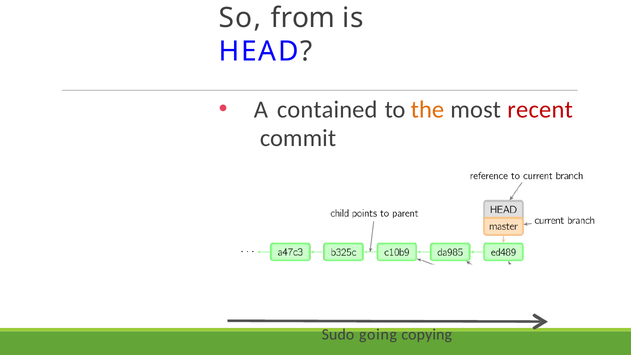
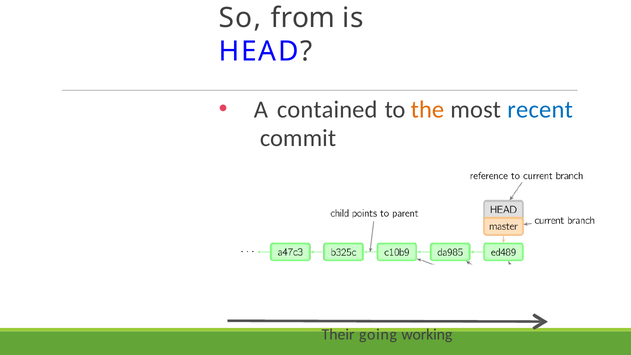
recent colour: red -> blue
Sudo: Sudo -> Their
copying: copying -> working
